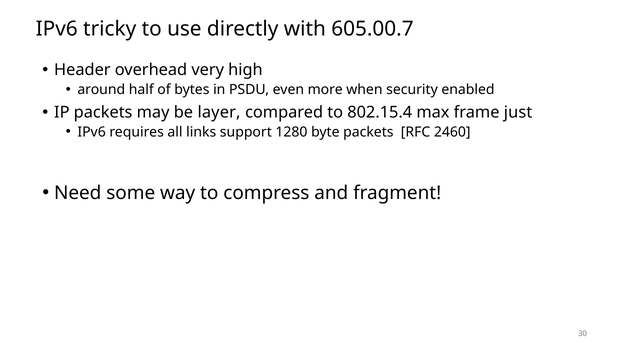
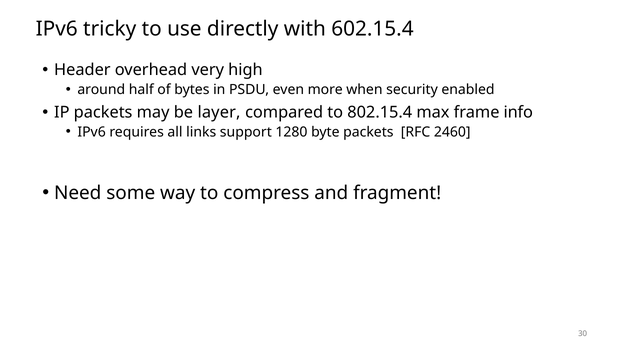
605.00.7: 605.00.7 -> 602.15.4
just: just -> info
